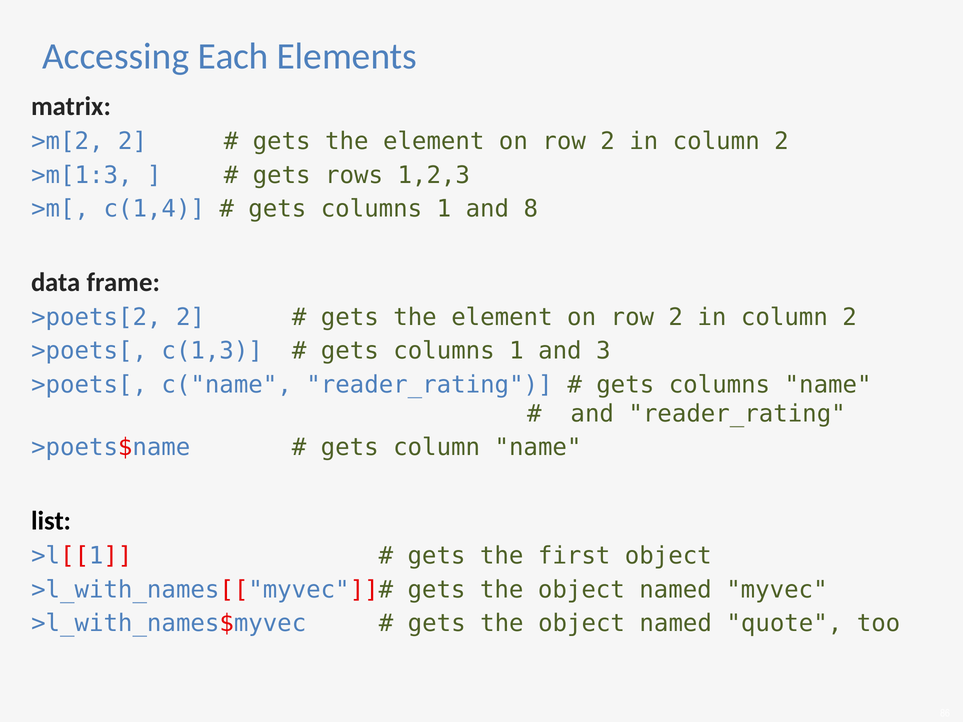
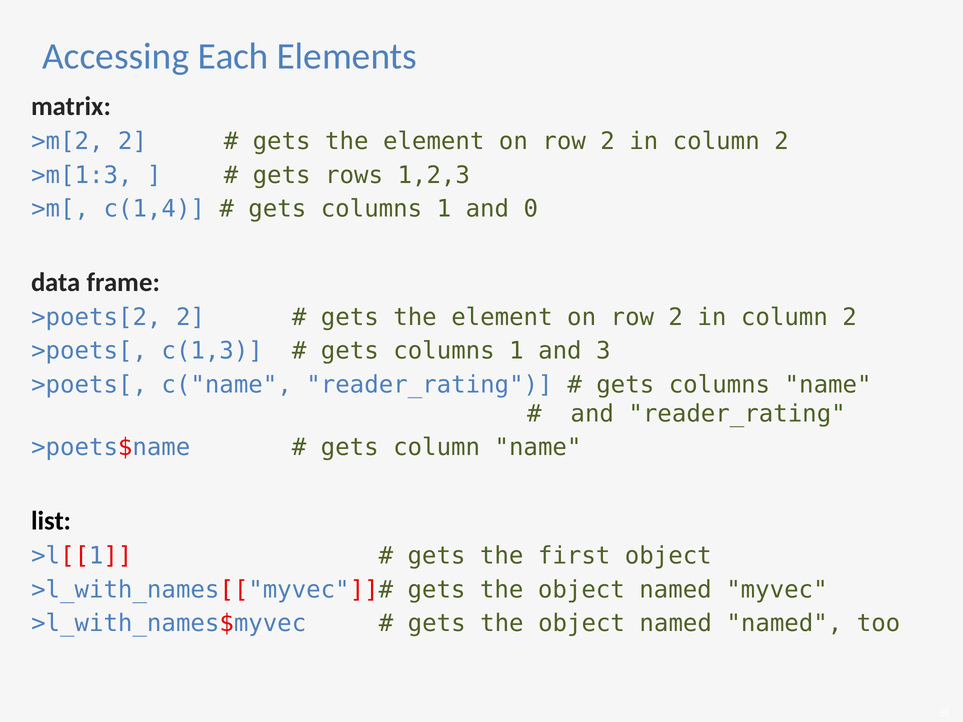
8: 8 -> 0
named quote: quote -> named
